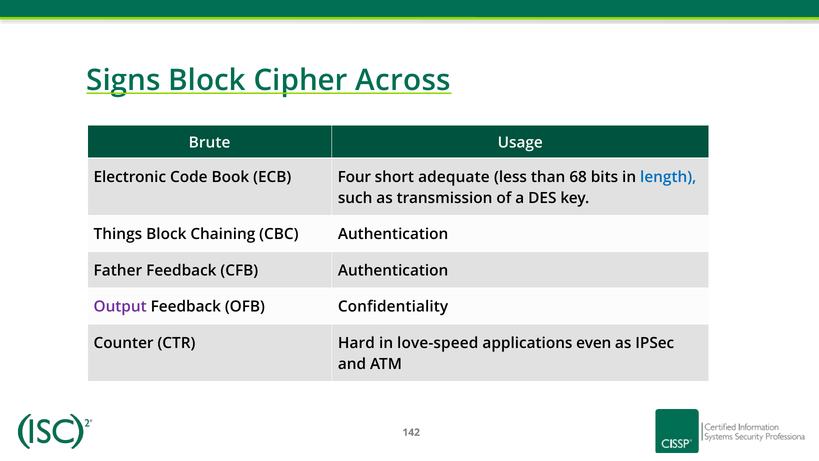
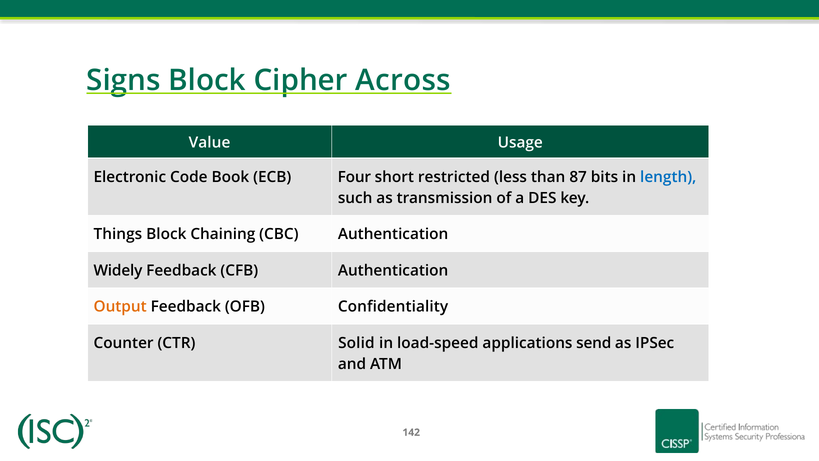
Brute: Brute -> Value
adequate: adequate -> restricted
68: 68 -> 87
Father: Father -> Widely
Output colour: purple -> orange
Hard: Hard -> Solid
love-speed: love-speed -> load-speed
even: even -> send
